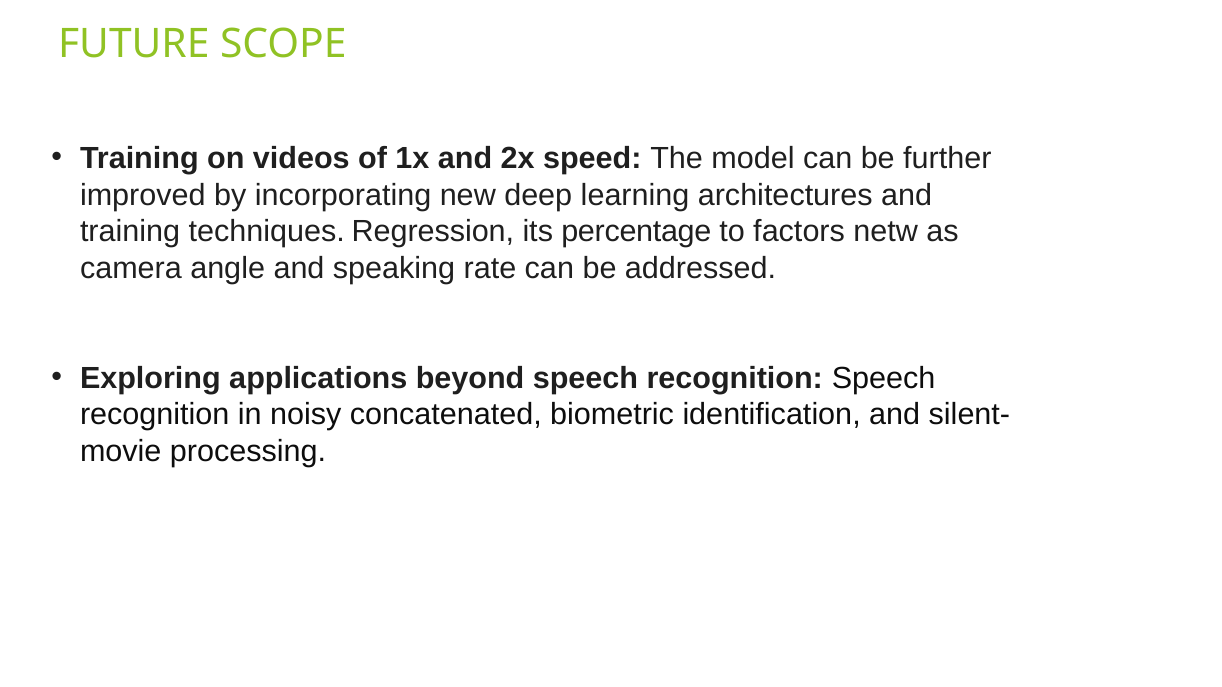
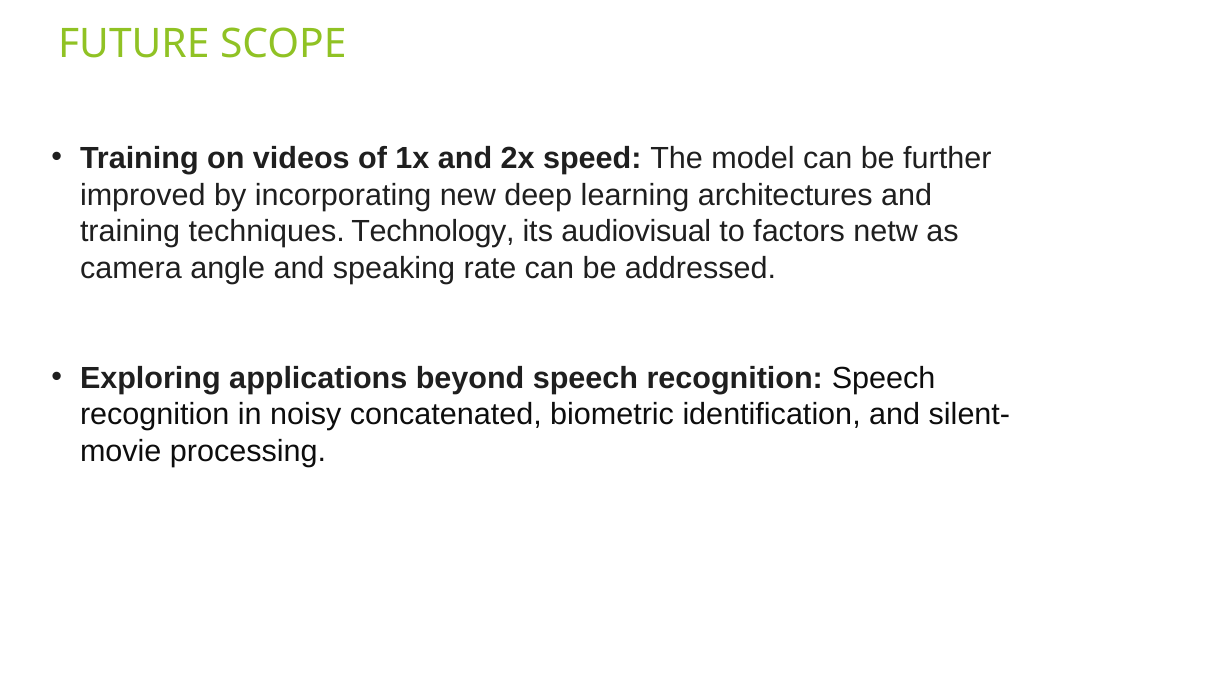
Regression: Regression -> Technology
percentage: percentage -> audiovisual
